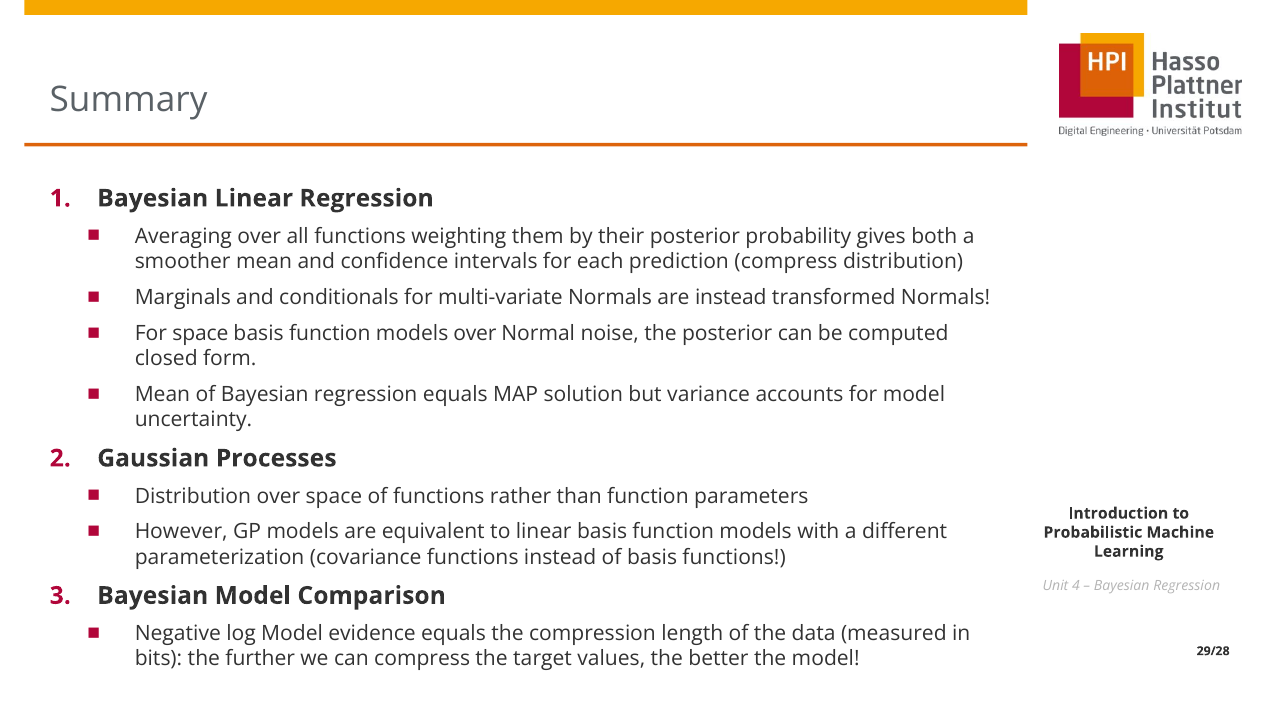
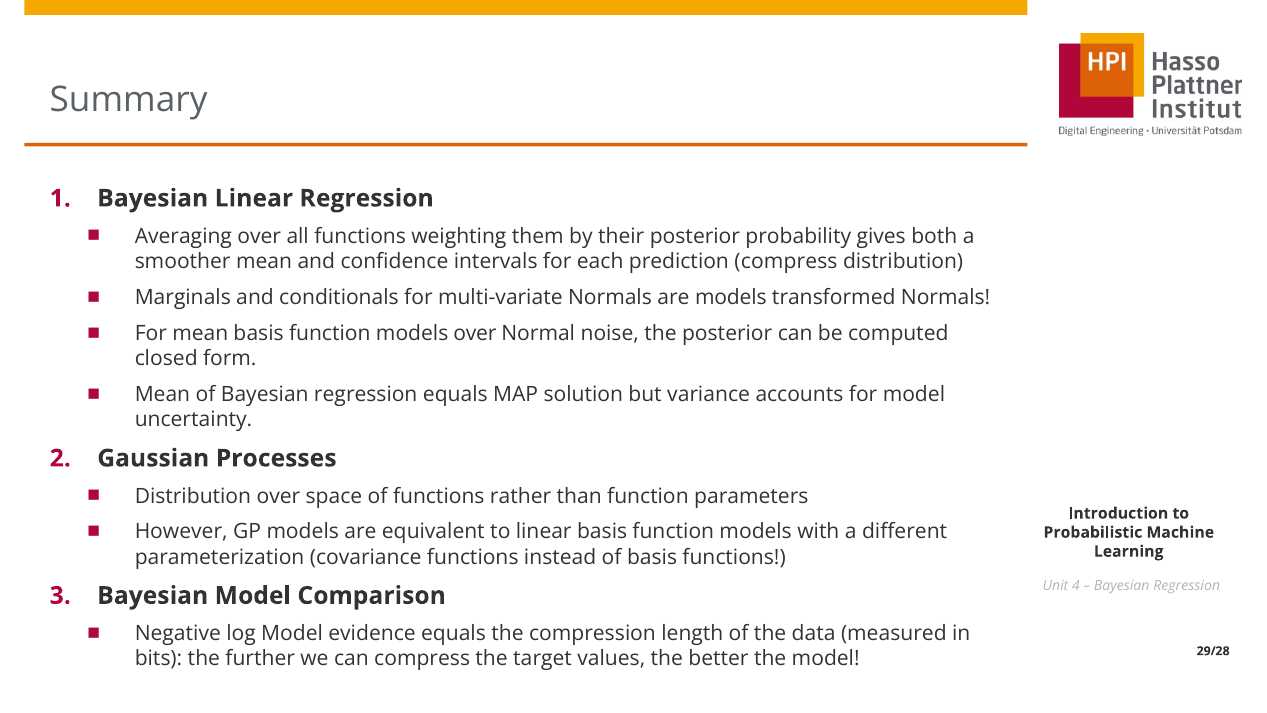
are instead: instead -> models
For space: space -> mean
